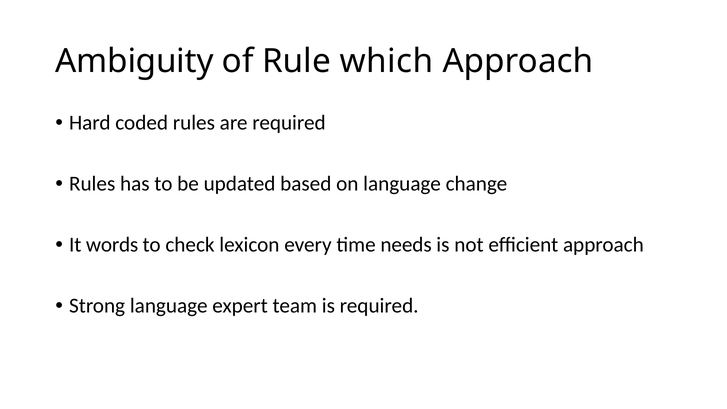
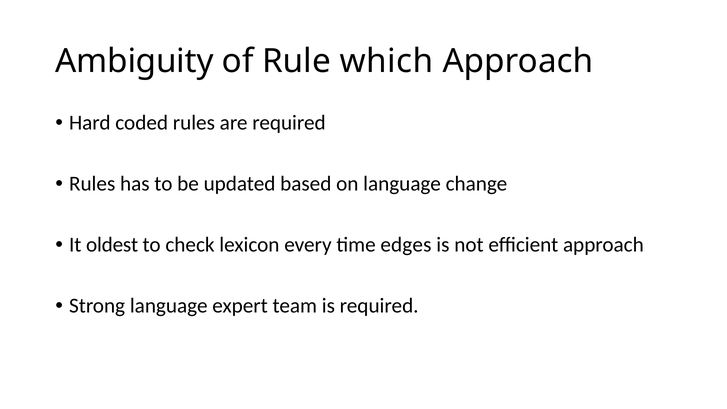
words: words -> oldest
needs: needs -> edges
